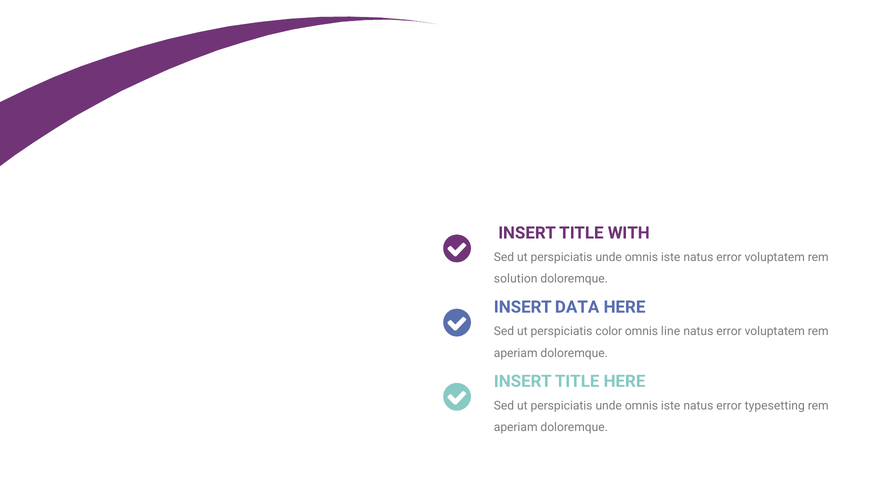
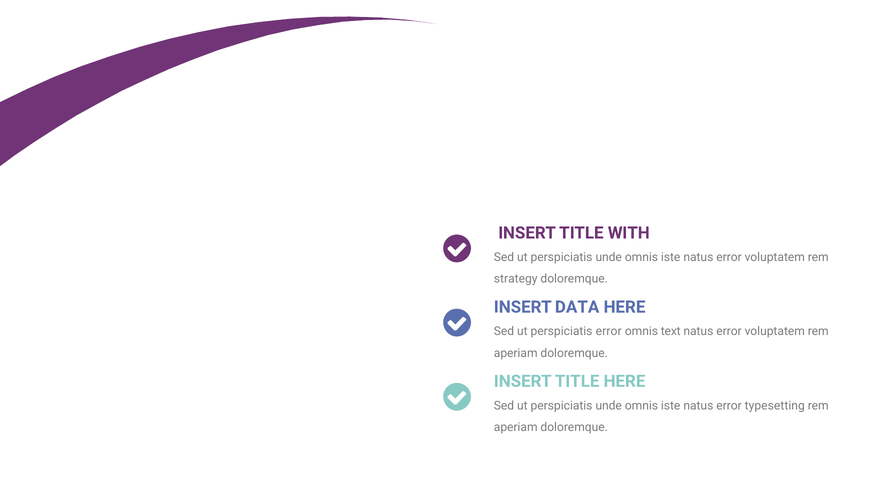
solution: solution -> strategy
perspiciatis color: color -> error
line: line -> text
